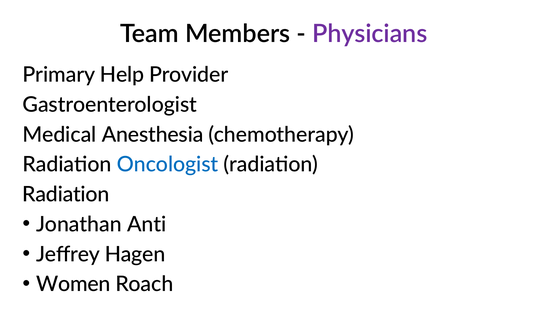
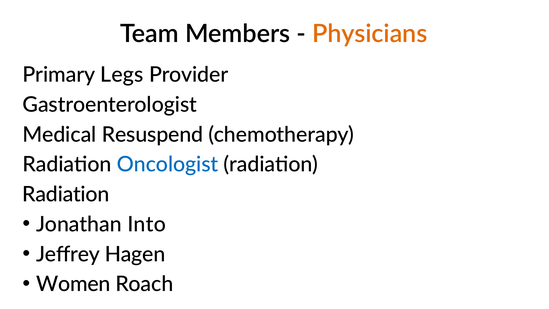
Physicians colour: purple -> orange
Help: Help -> Legs
Anesthesia: Anesthesia -> Resuspend
Anti: Anti -> Into
